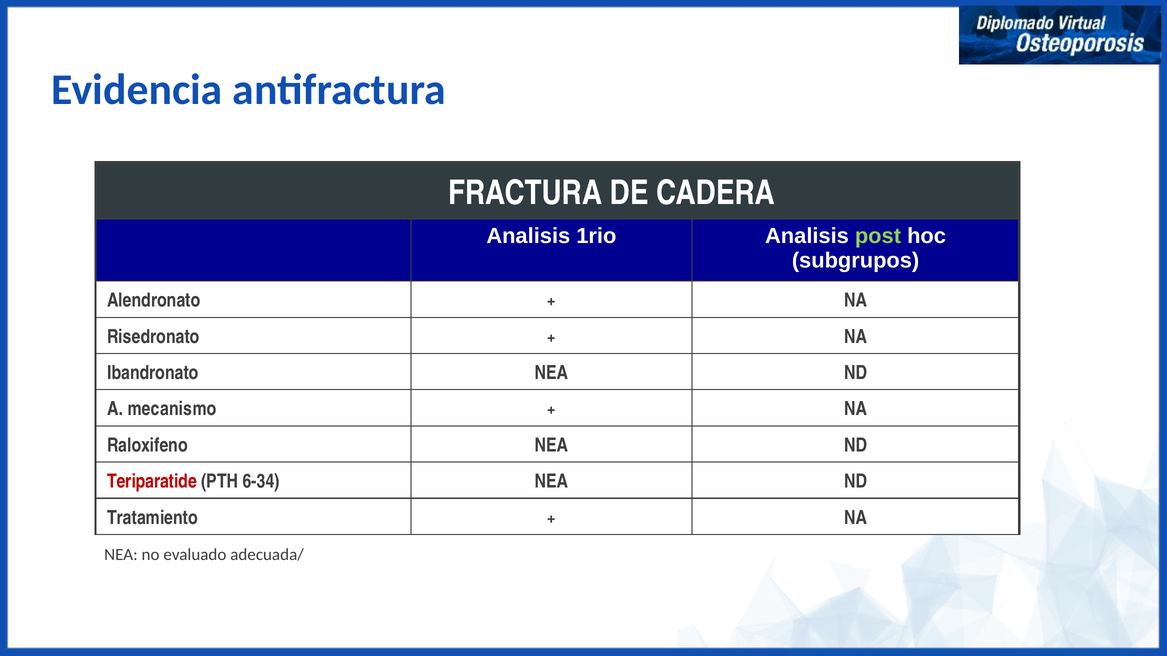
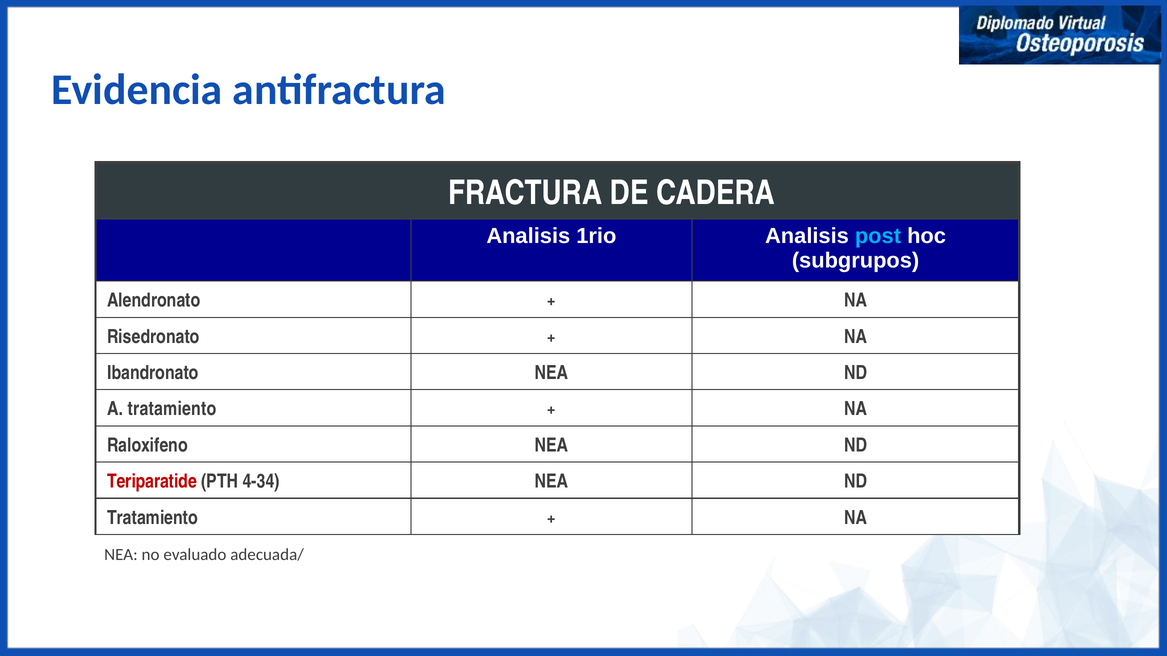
post colour: light green -> light blue
A mecanismo: mecanismo -> tratamiento
6-34: 6-34 -> 4-34
